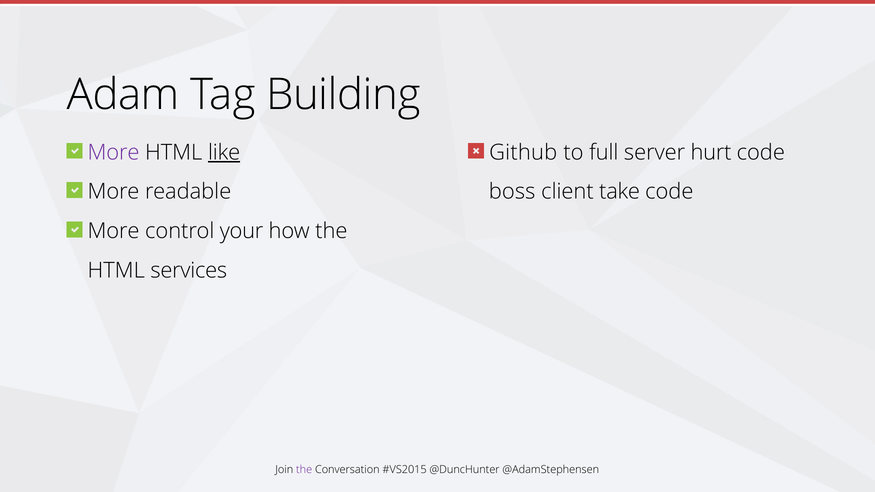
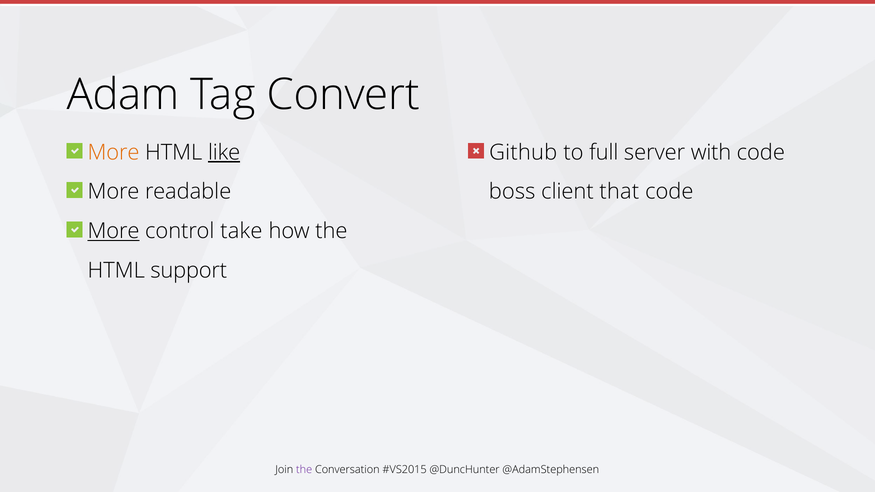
Building: Building -> Convert
More at (114, 152) colour: purple -> orange
hurt: hurt -> with
take: take -> that
More at (114, 231) underline: none -> present
your: your -> take
services: services -> support
